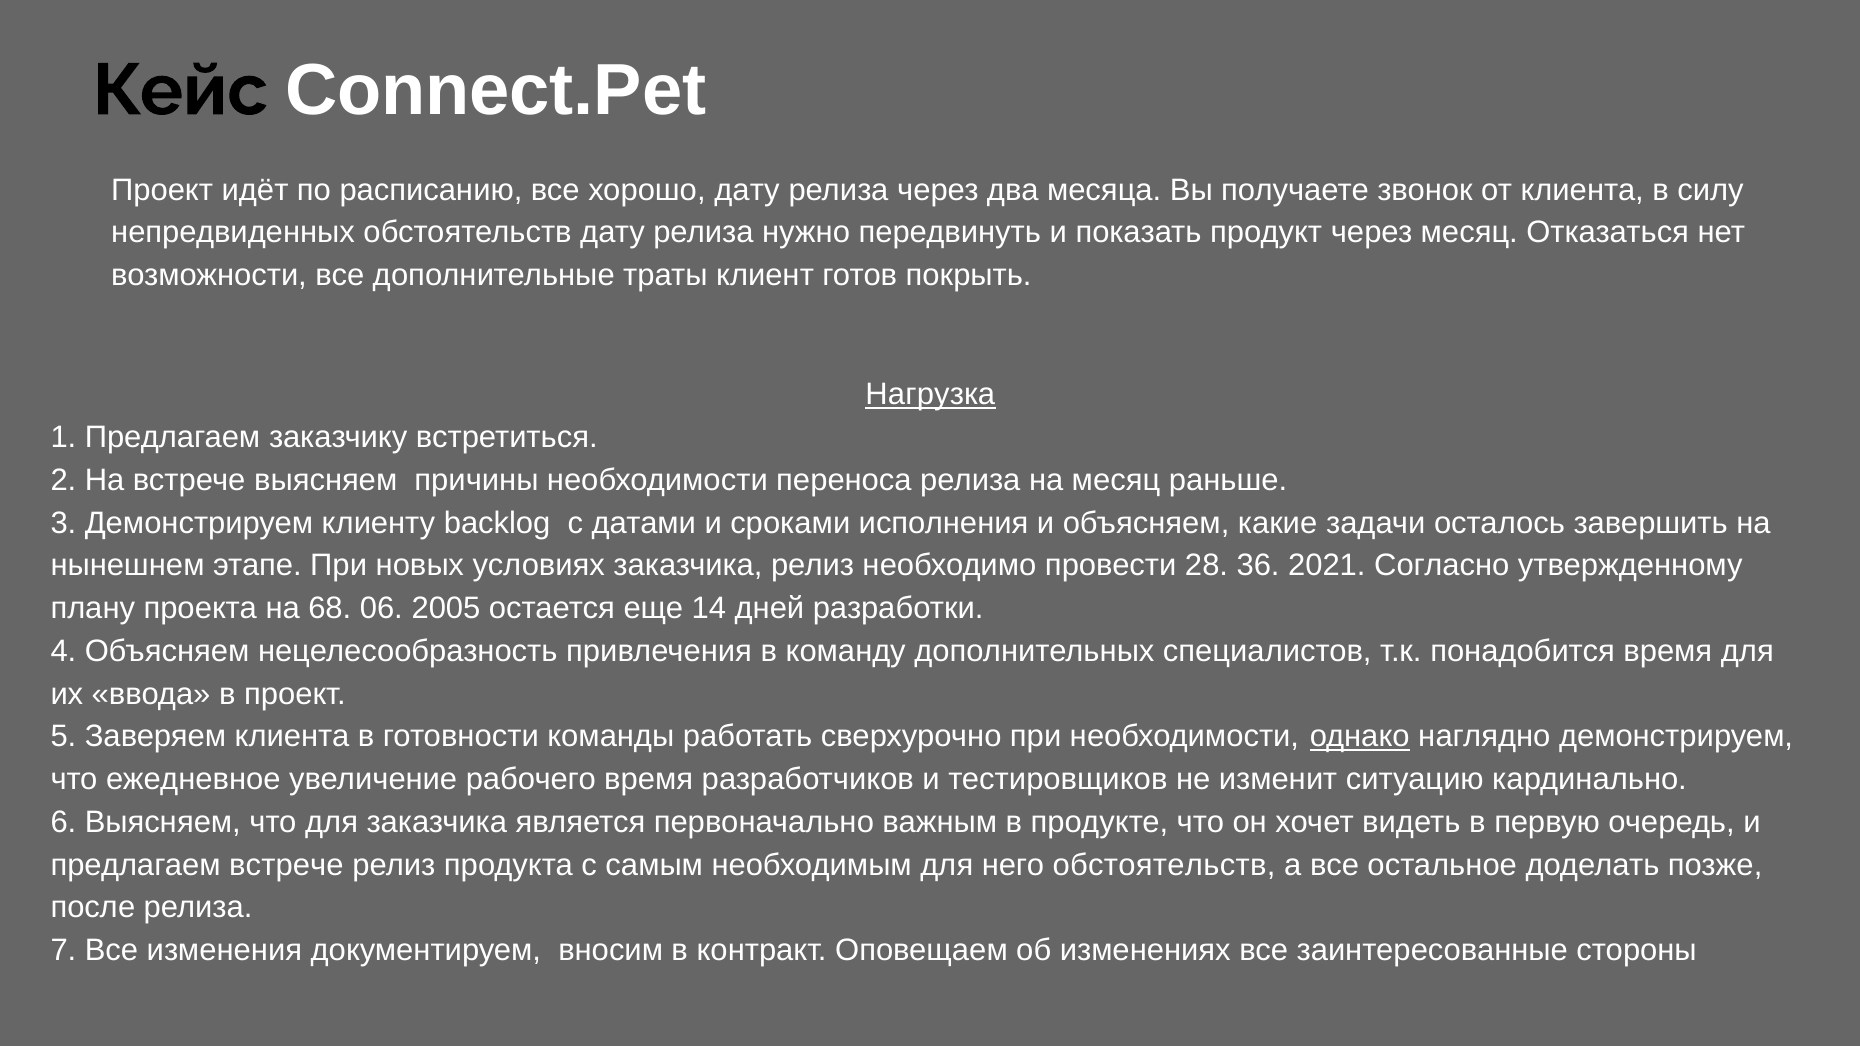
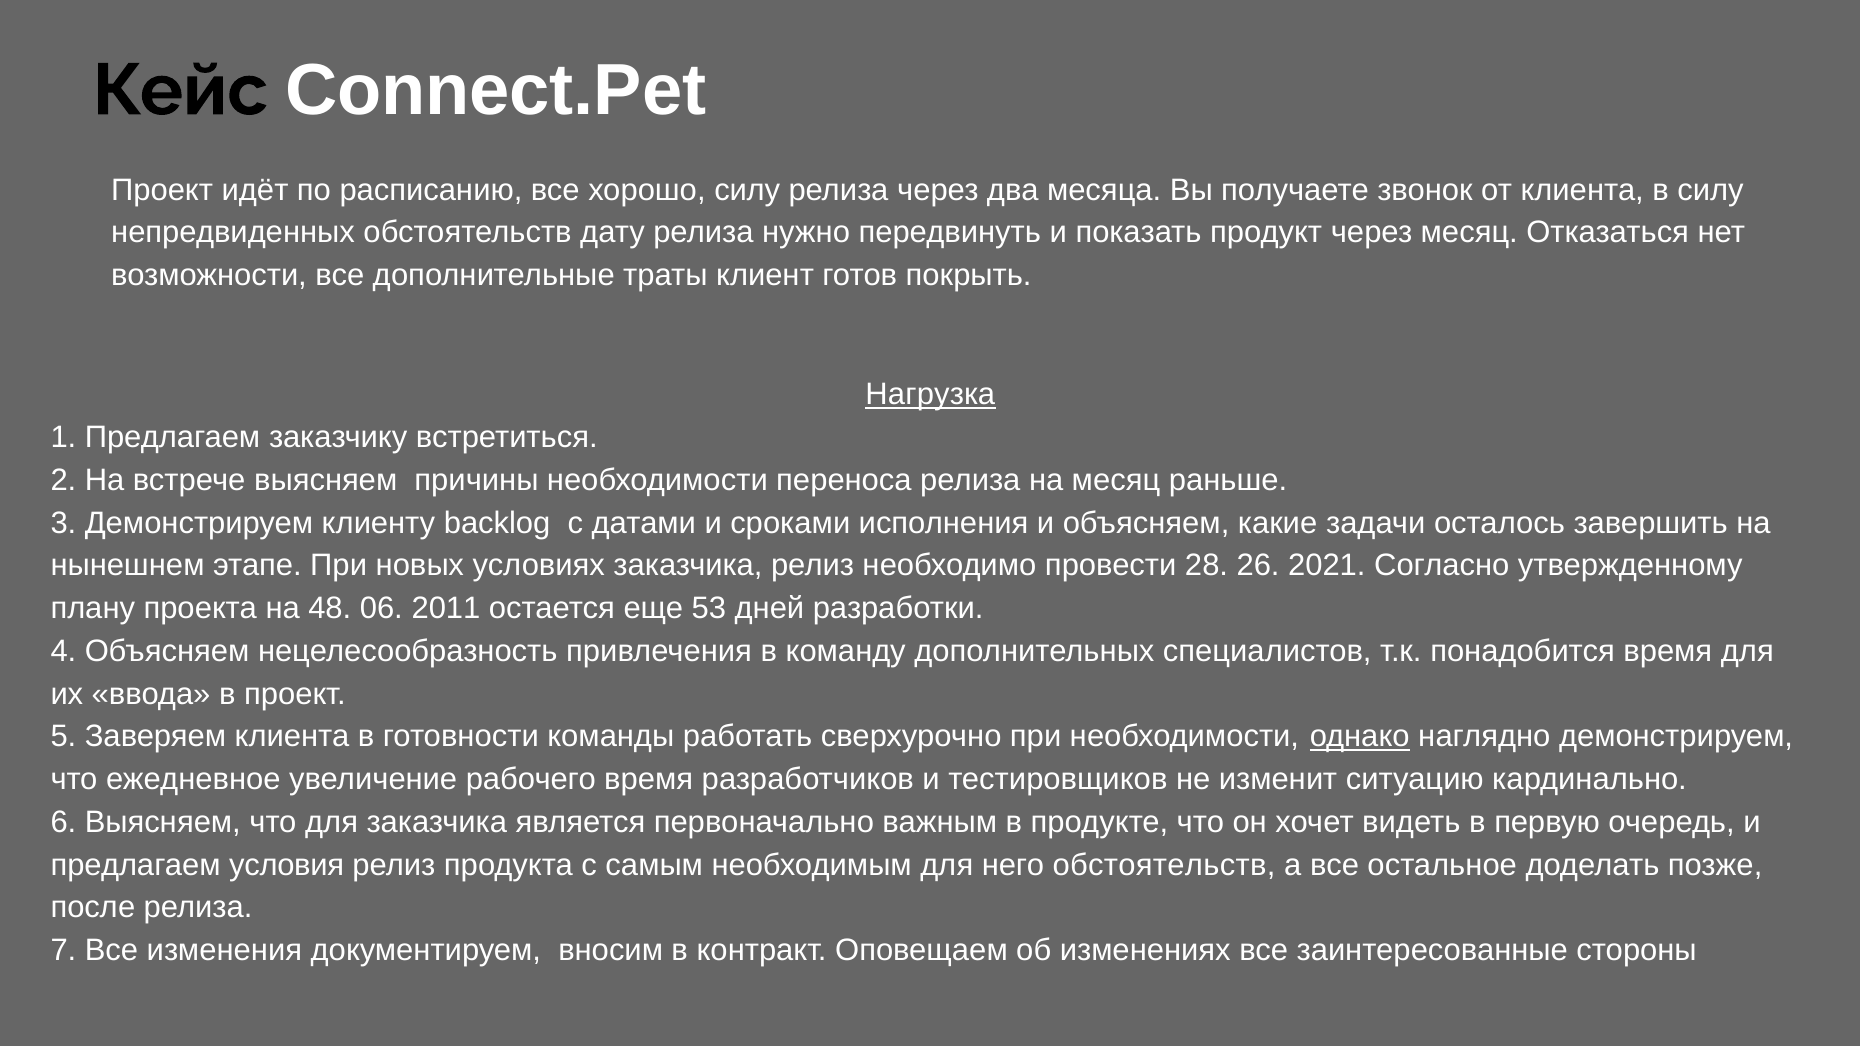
хорошо дату: дату -> силу
36: 36 -> 26
68: 68 -> 48
2005: 2005 -> 2011
14: 14 -> 53
предлагаем встрече: встрече -> условия
